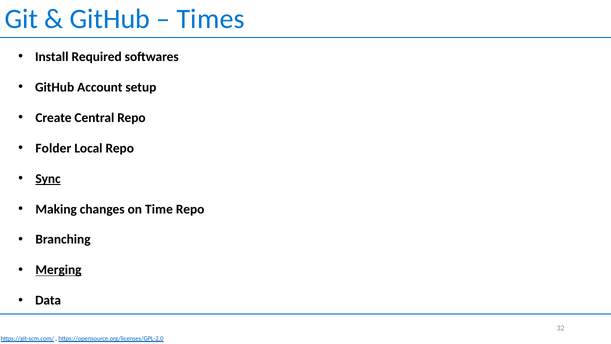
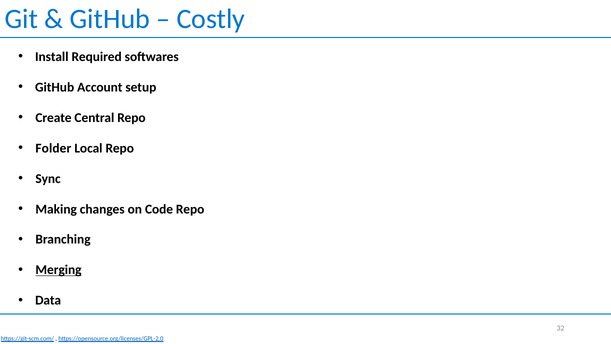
Times: Times -> Costly
Sync underline: present -> none
Time: Time -> Code
